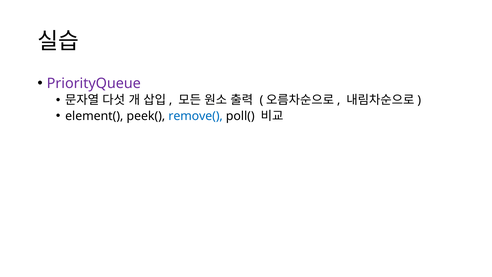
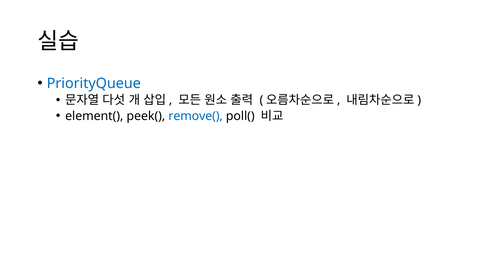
PriorityQueue colour: purple -> blue
